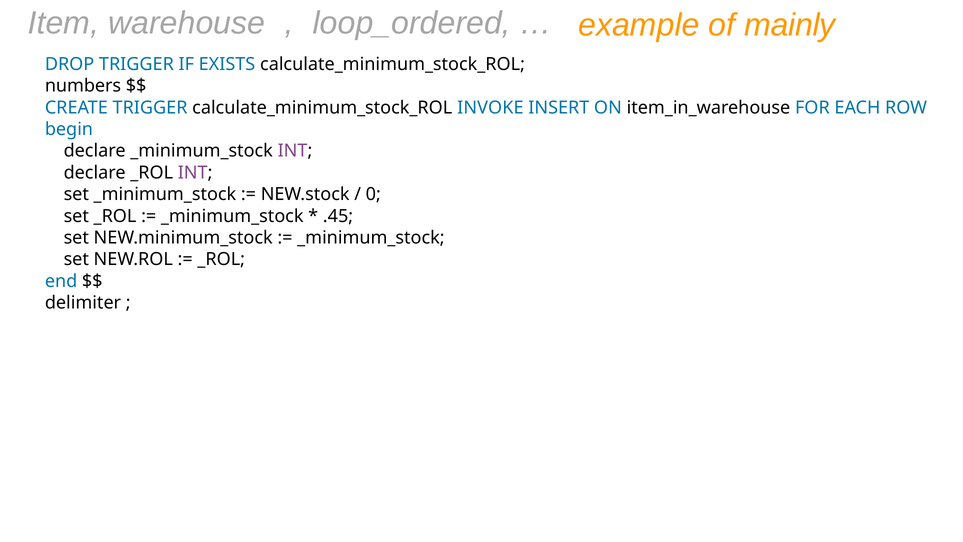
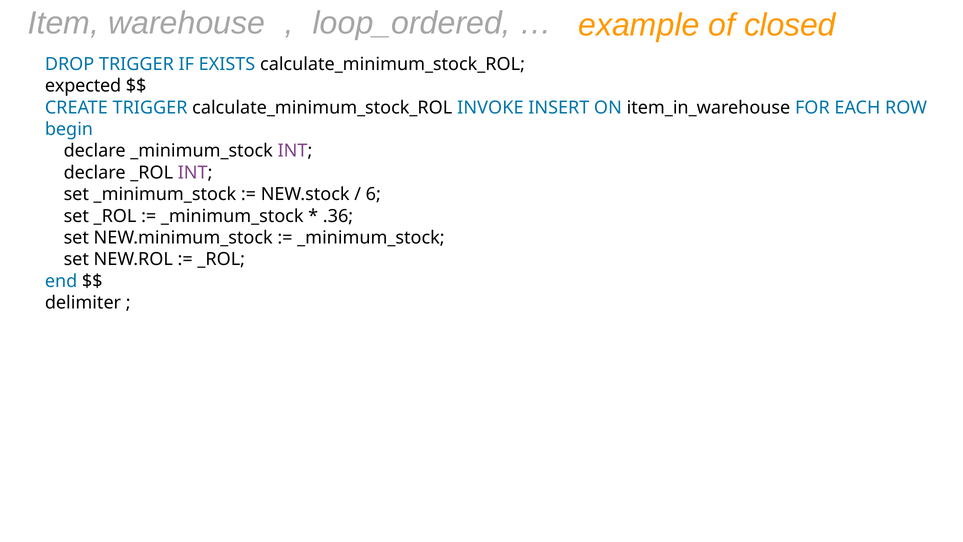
mainly: mainly -> closed
numbers: numbers -> expected
0: 0 -> 6
.45: .45 -> .36
